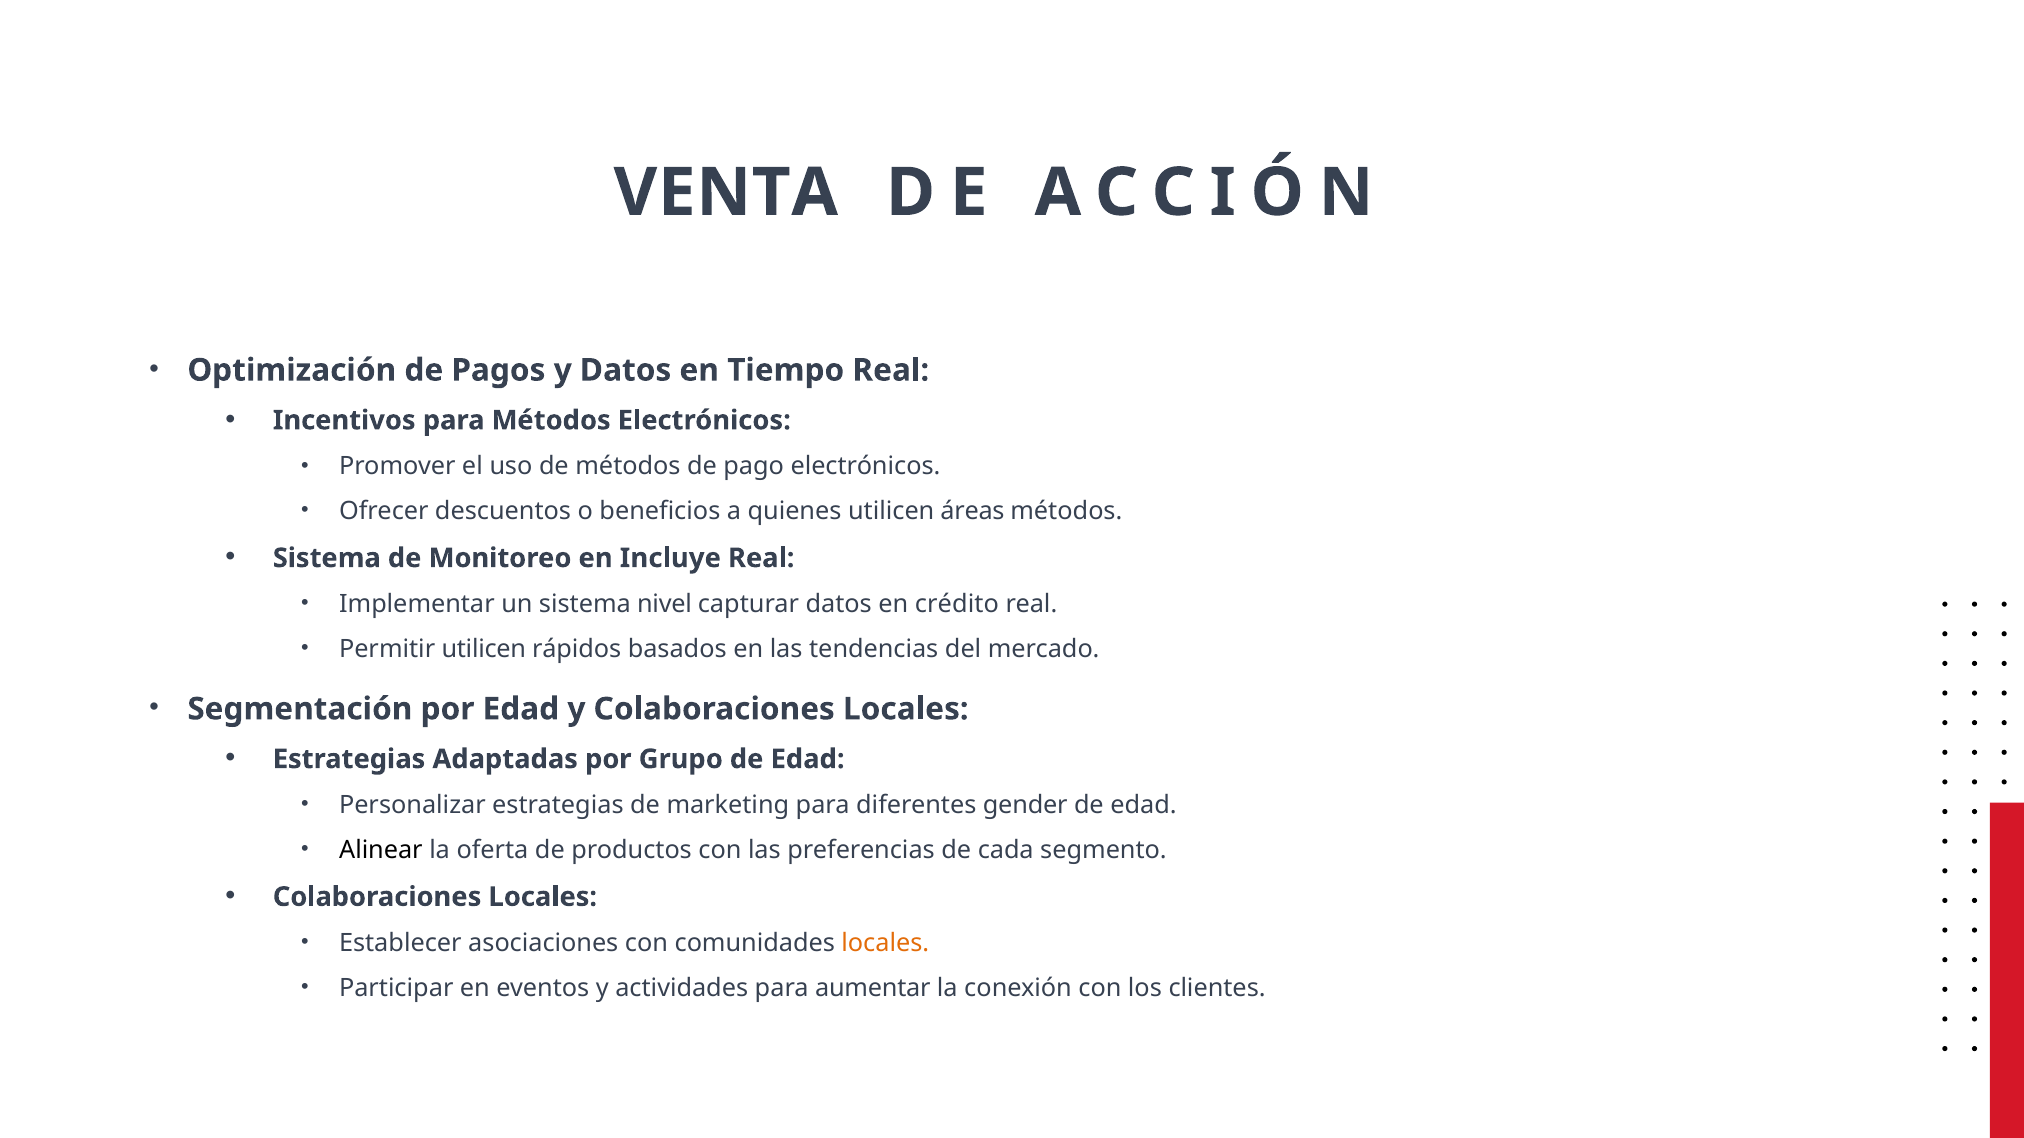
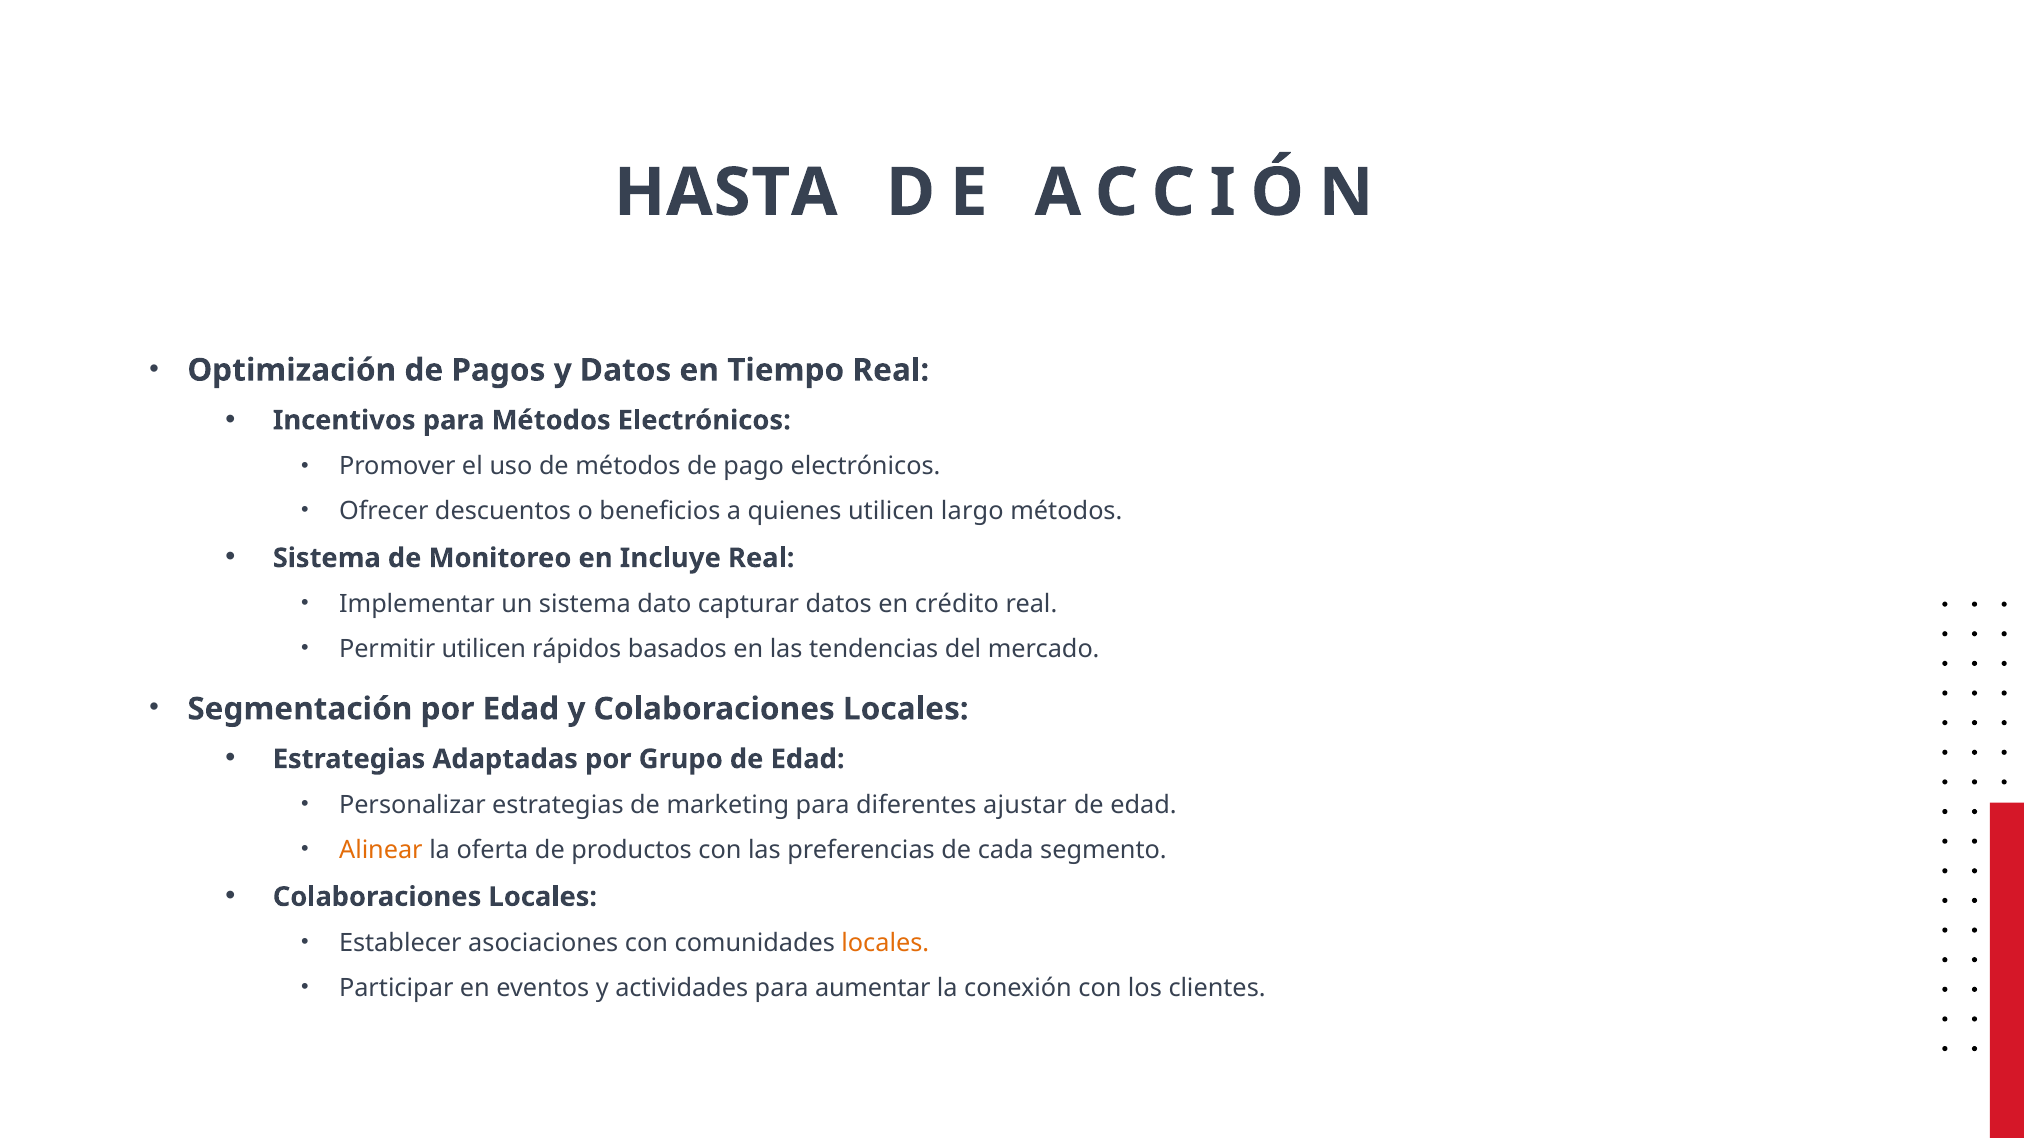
VENTA: VENTA -> HASTA
áreas: áreas -> largo
nivel: nivel -> dato
gender: gender -> ajustar
Alinear colour: black -> orange
